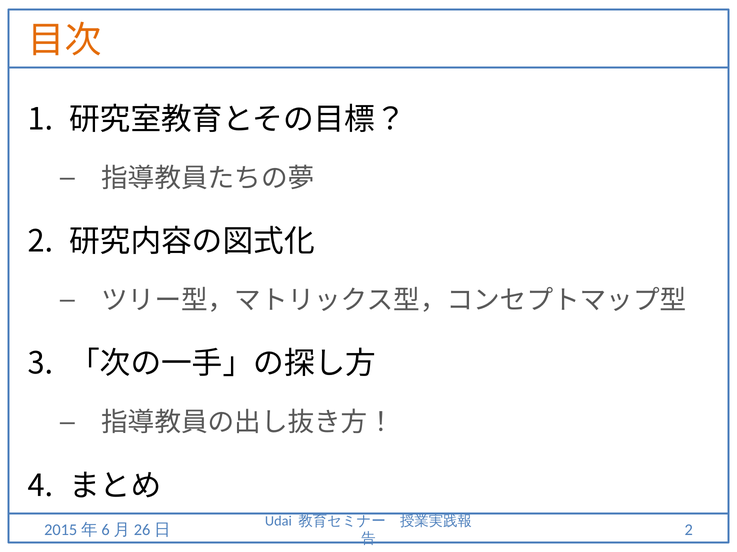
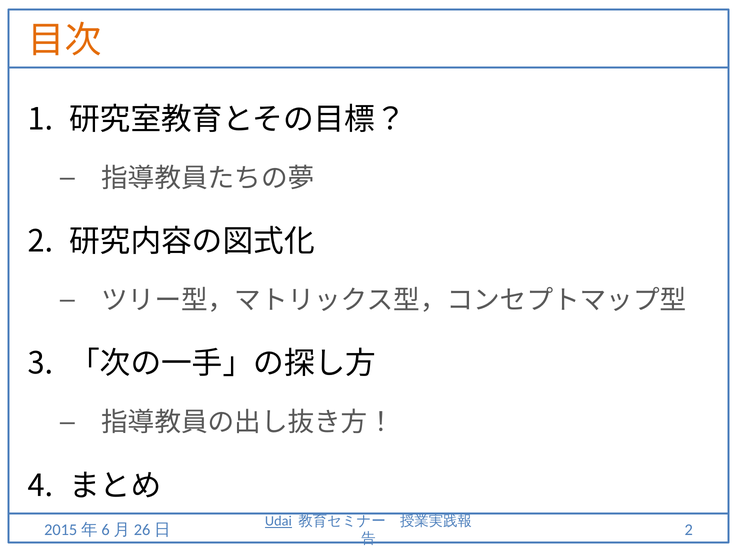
Udai underline: none -> present
